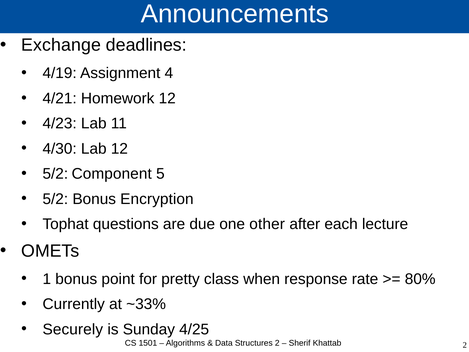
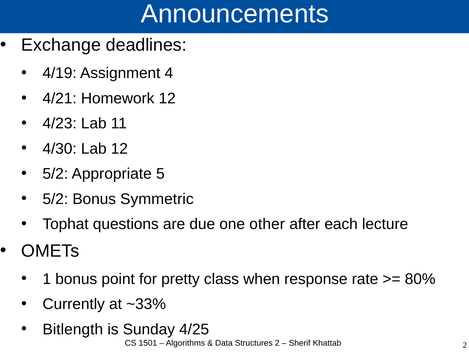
Component: Component -> Appropriate
Encryption: Encryption -> Symmetric
Securely: Securely -> Bitlength
